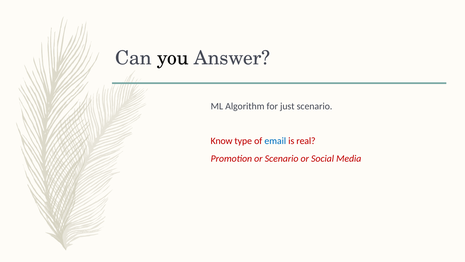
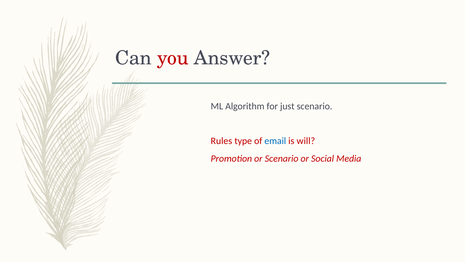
you colour: black -> red
Know: Know -> Rules
real: real -> will
